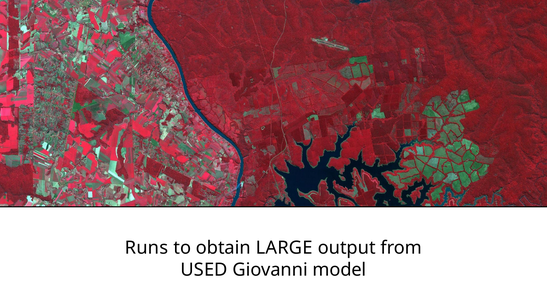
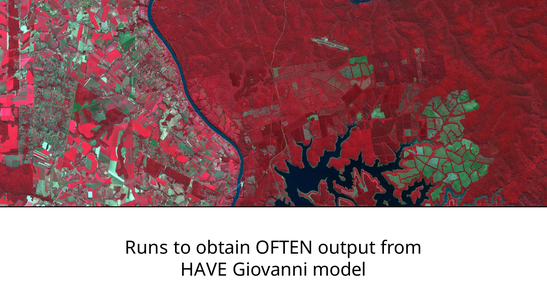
LARGE: LARGE -> OFTEN
USED: USED -> HAVE
